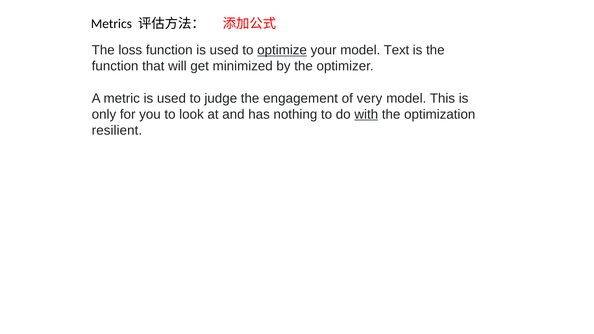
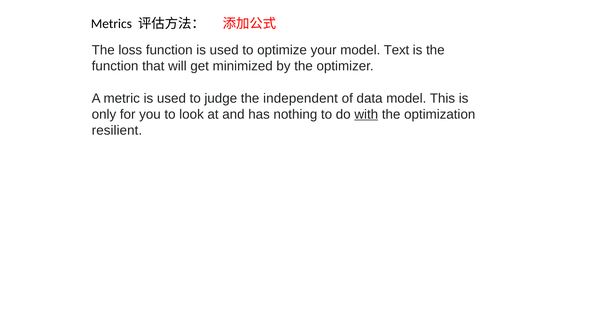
optimize underline: present -> none
engagement: engagement -> independent
very: very -> data
